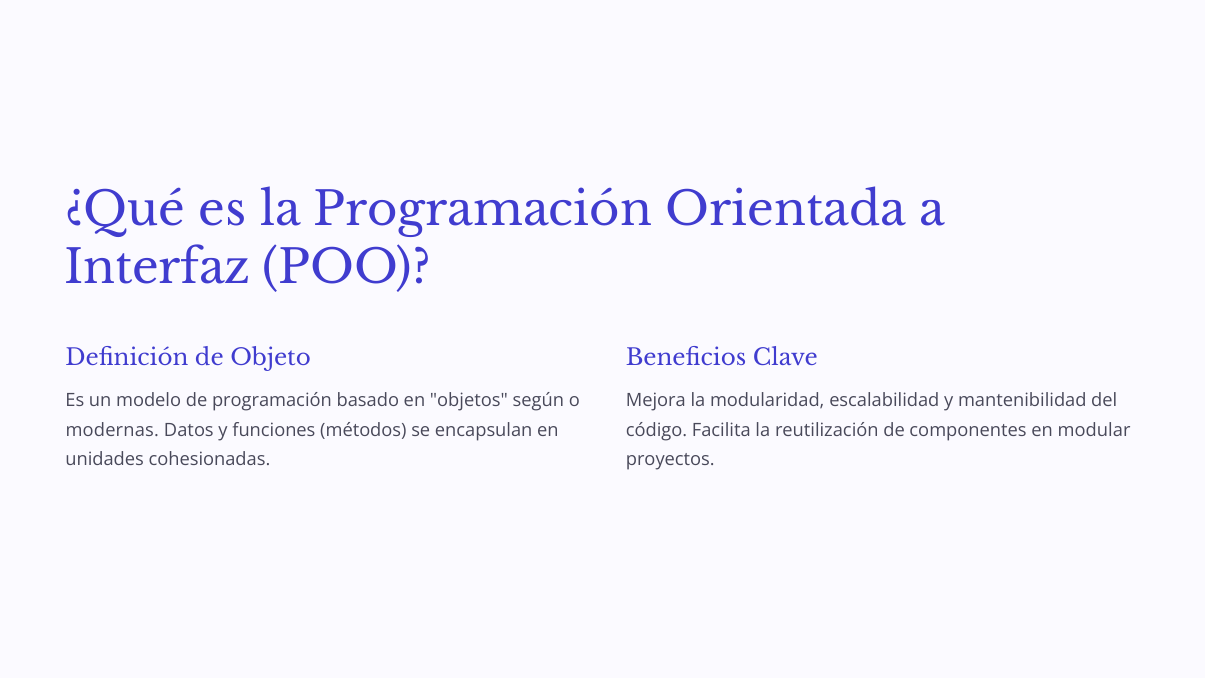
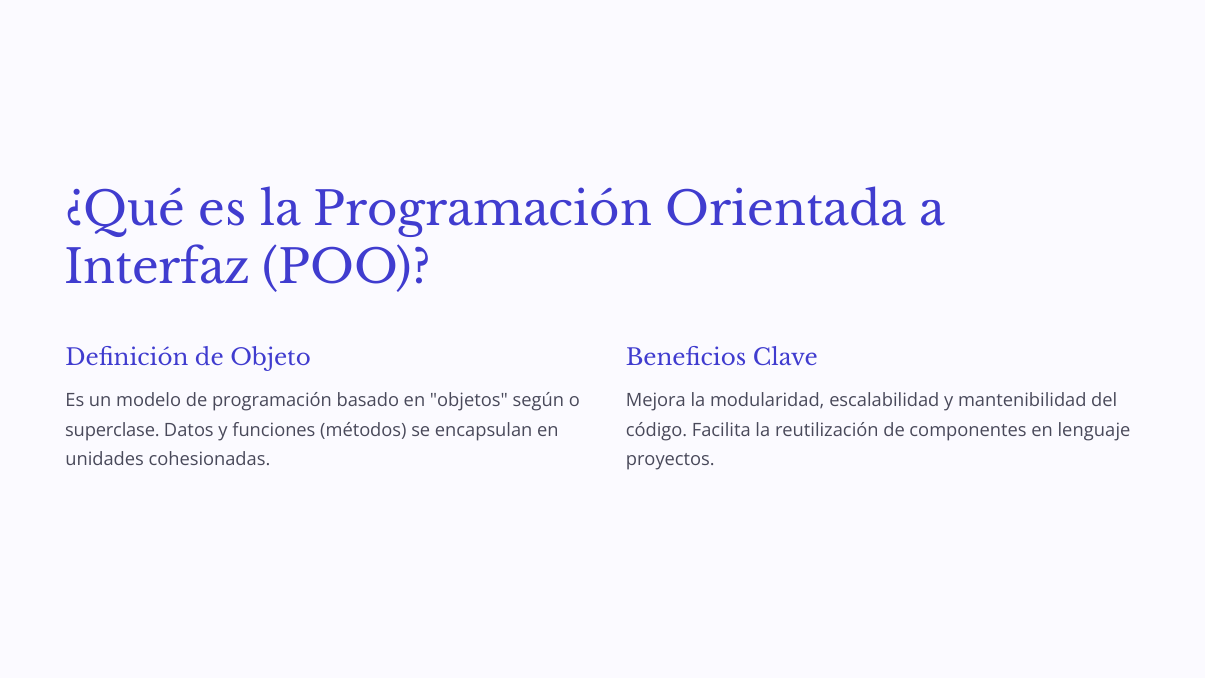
modernas: modernas -> superclase
modular: modular -> lenguaje
